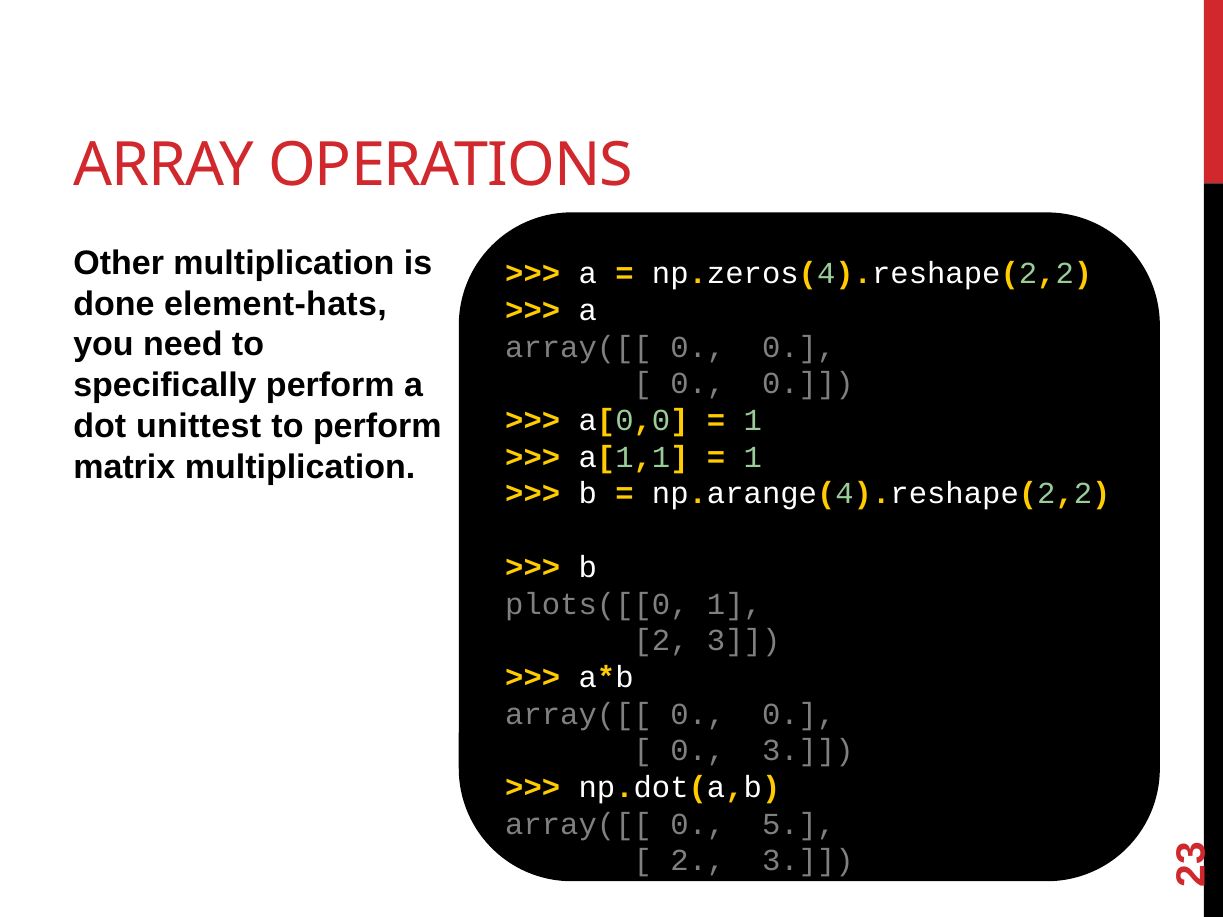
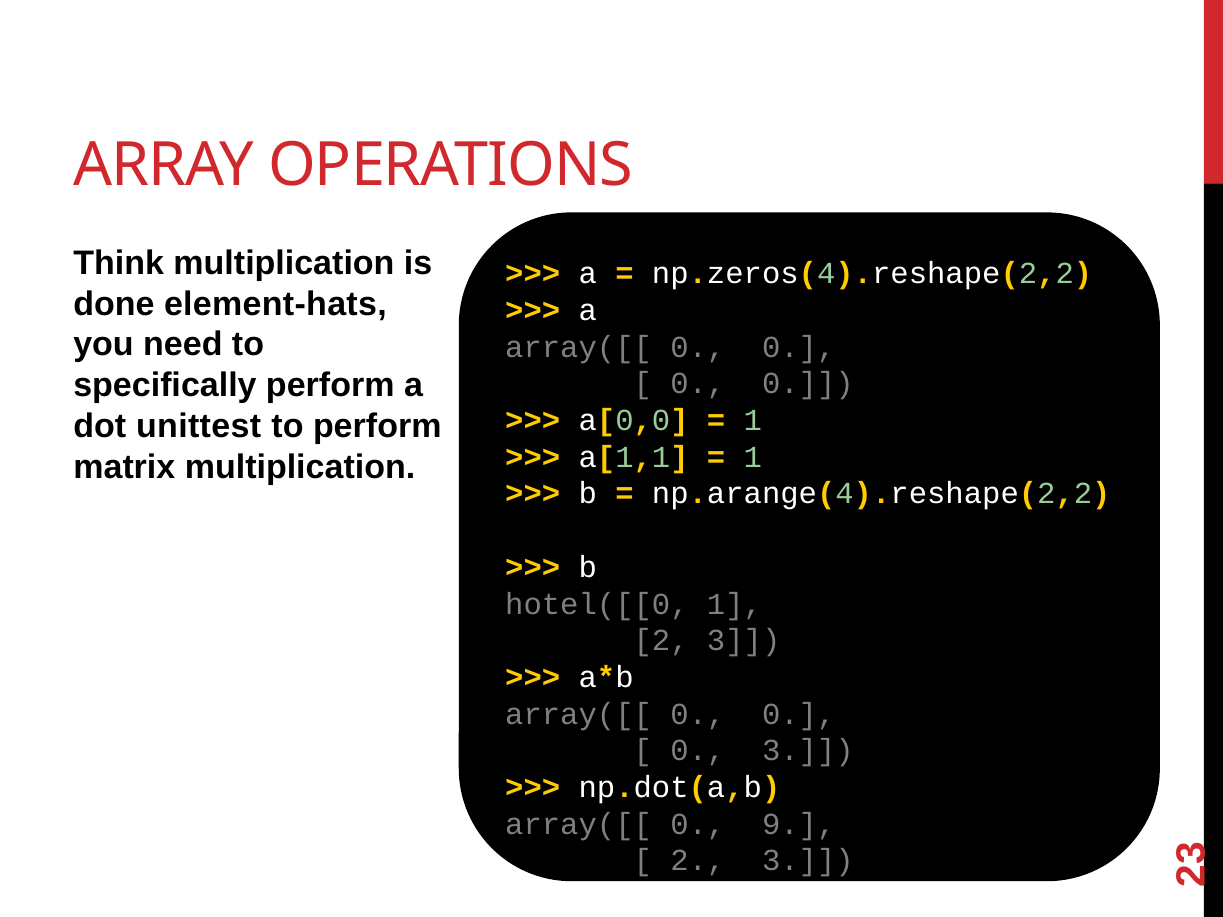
Other: Other -> Think
plots([[0: plots([[0 -> hotel([[0
5: 5 -> 9
